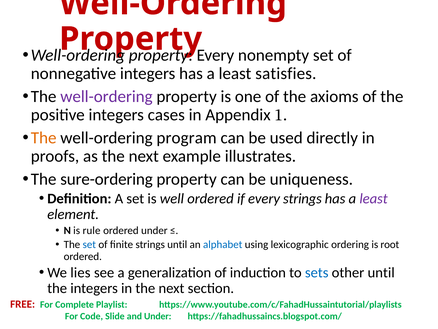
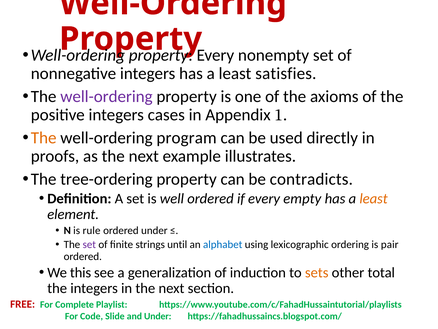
sure-ordering: sure-ordering -> tree-ordering
uniqueness: uniqueness -> contradicts
every strings: strings -> empty
least at (374, 198) colour: purple -> orange
set at (89, 244) colour: blue -> purple
root: root -> pair
lies: lies -> this
sets colour: blue -> orange
other until: until -> total
